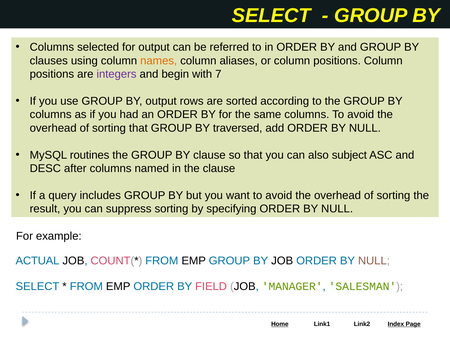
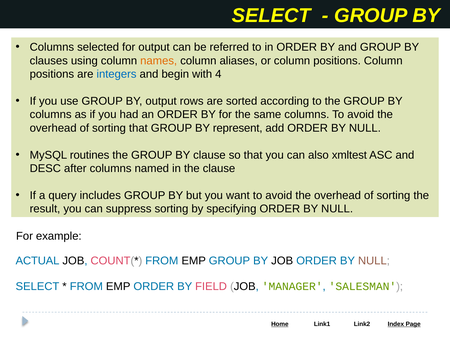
integers colour: purple -> blue
7: 7 -> 4
traversed: traversed -> represent
subject: subject -> xmltest
